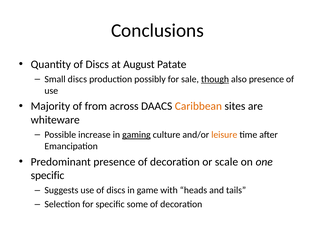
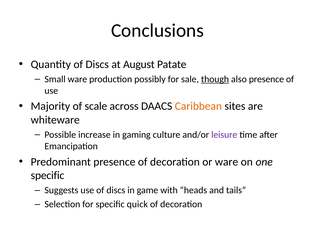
Small discs: discs -> ware
from: from -> scale
gaming underline: present -> none
leisure colour: orange -> purple
or scale: scale -> ware
some: some -> quick
